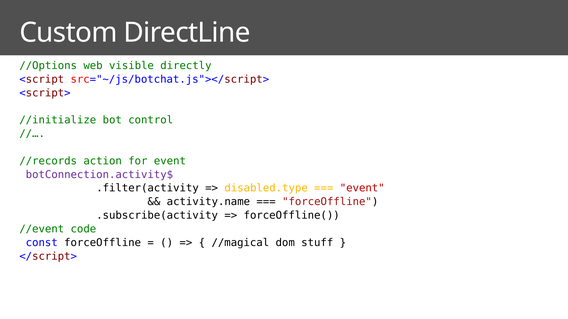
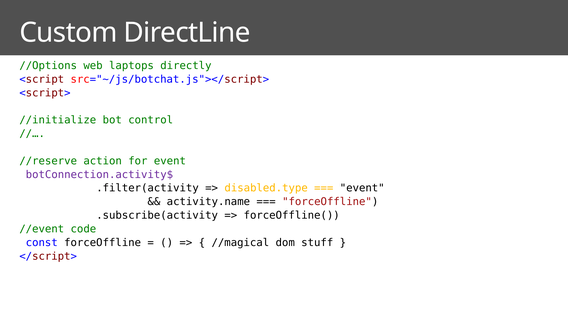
visible: visible -> laptops
//records: //records -> //reserve
event at (362, 188) colour: red -> black
